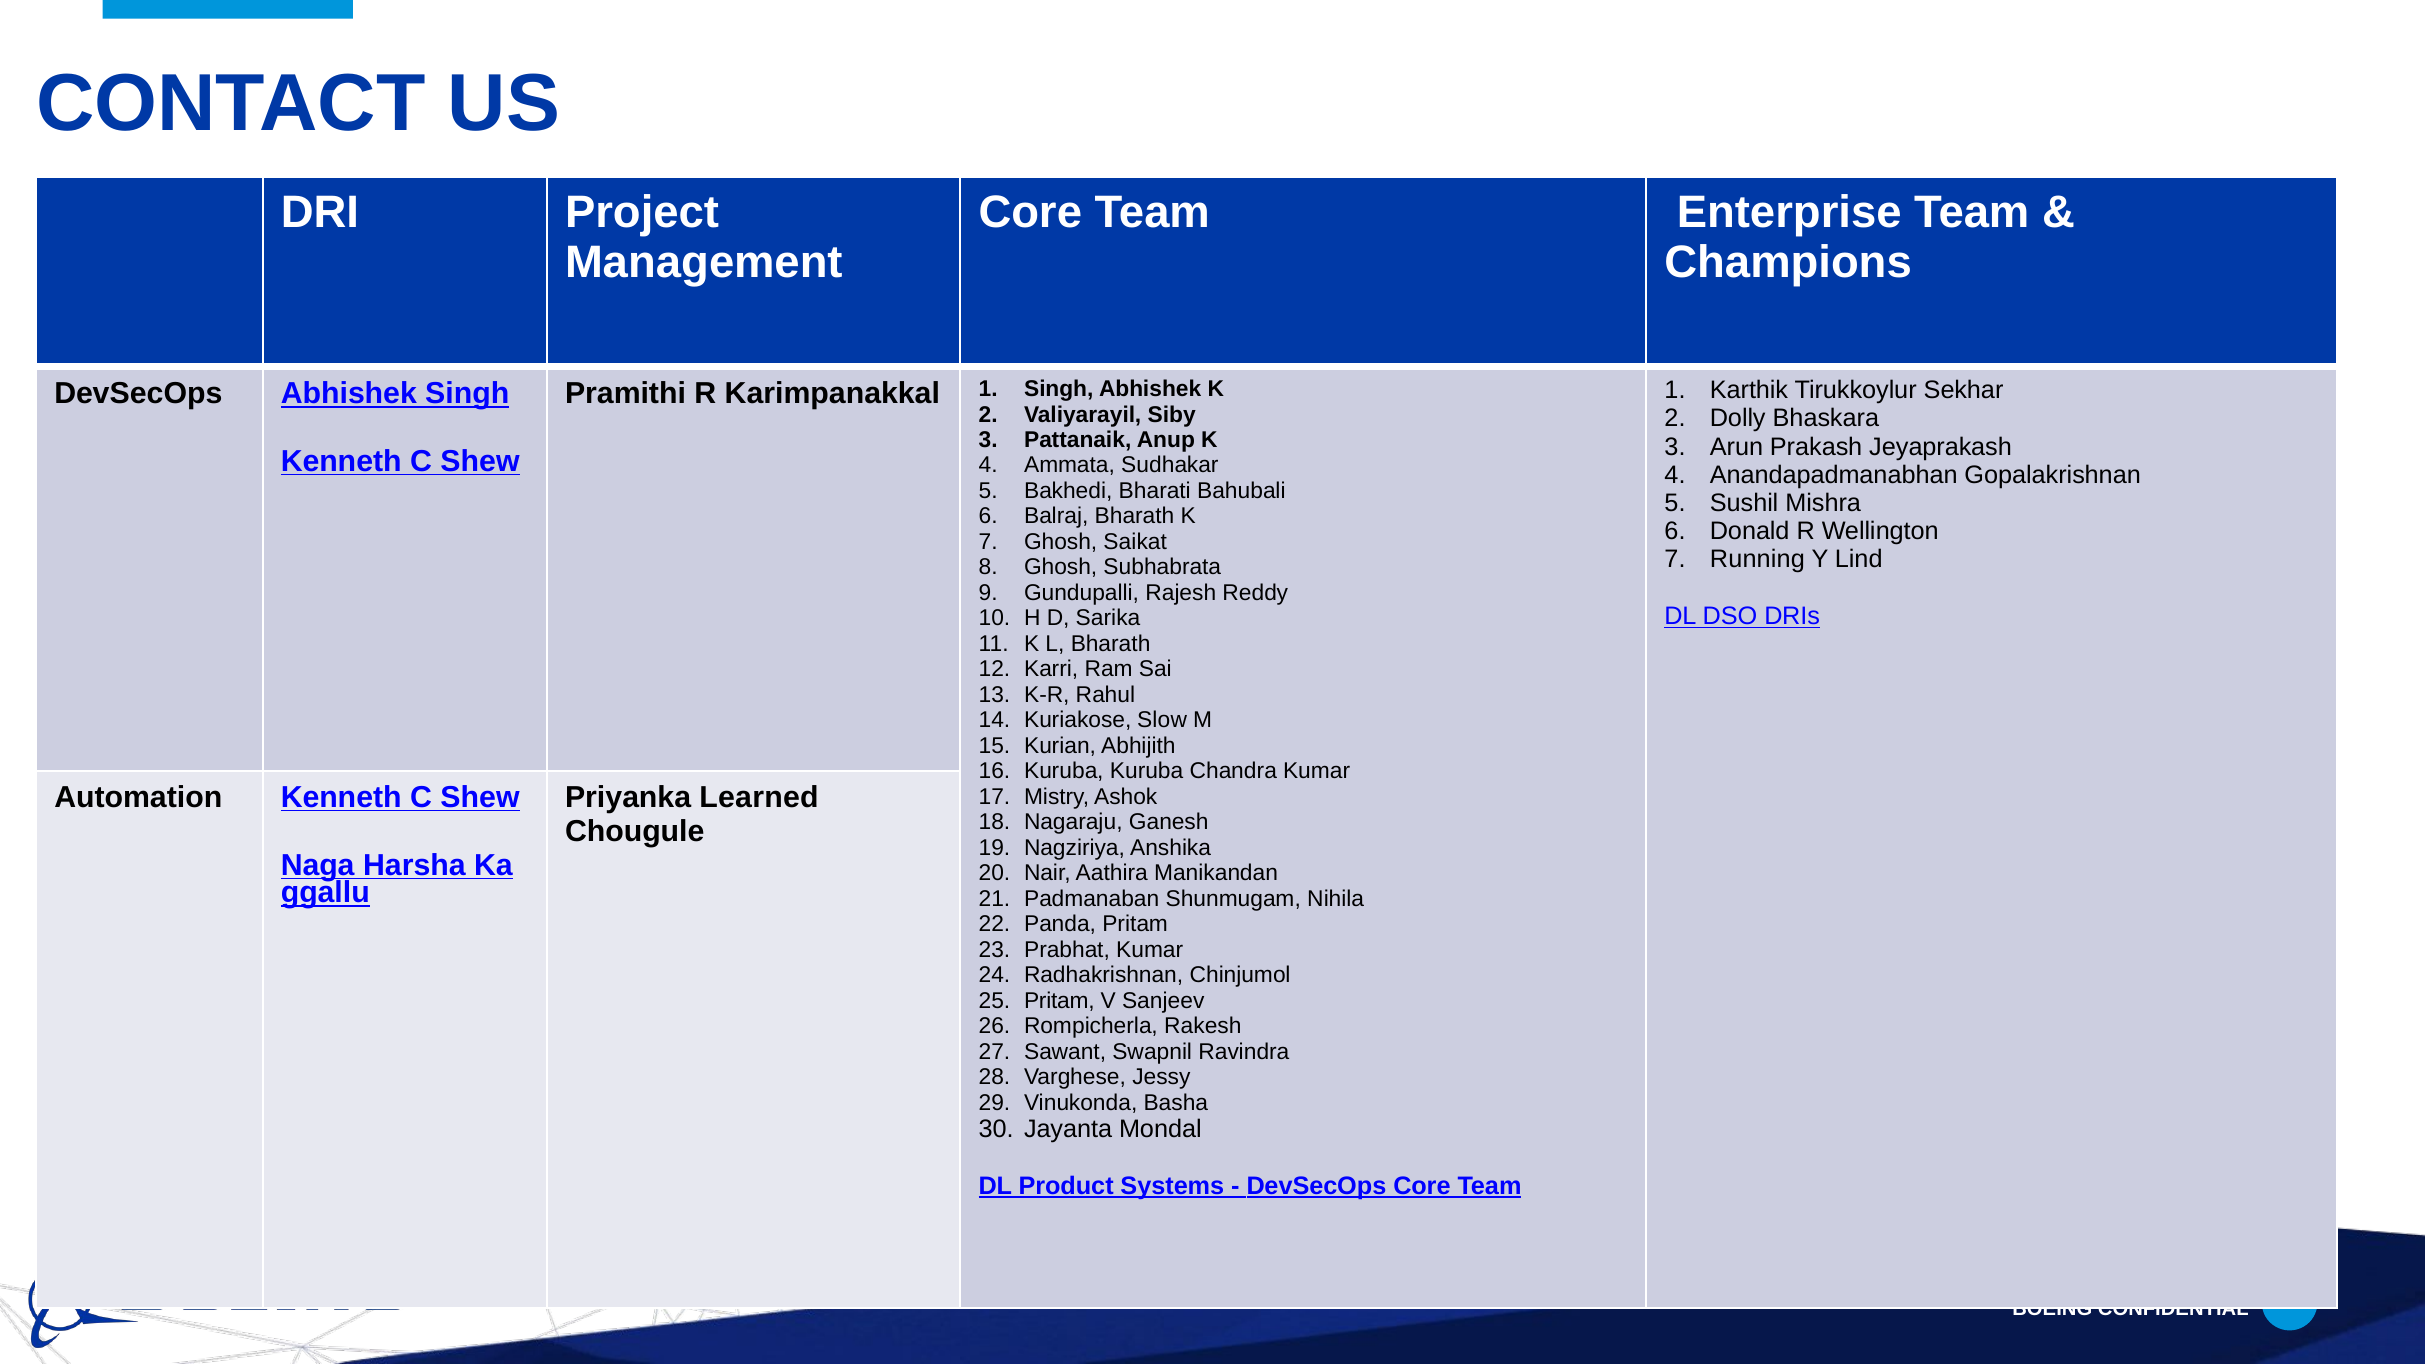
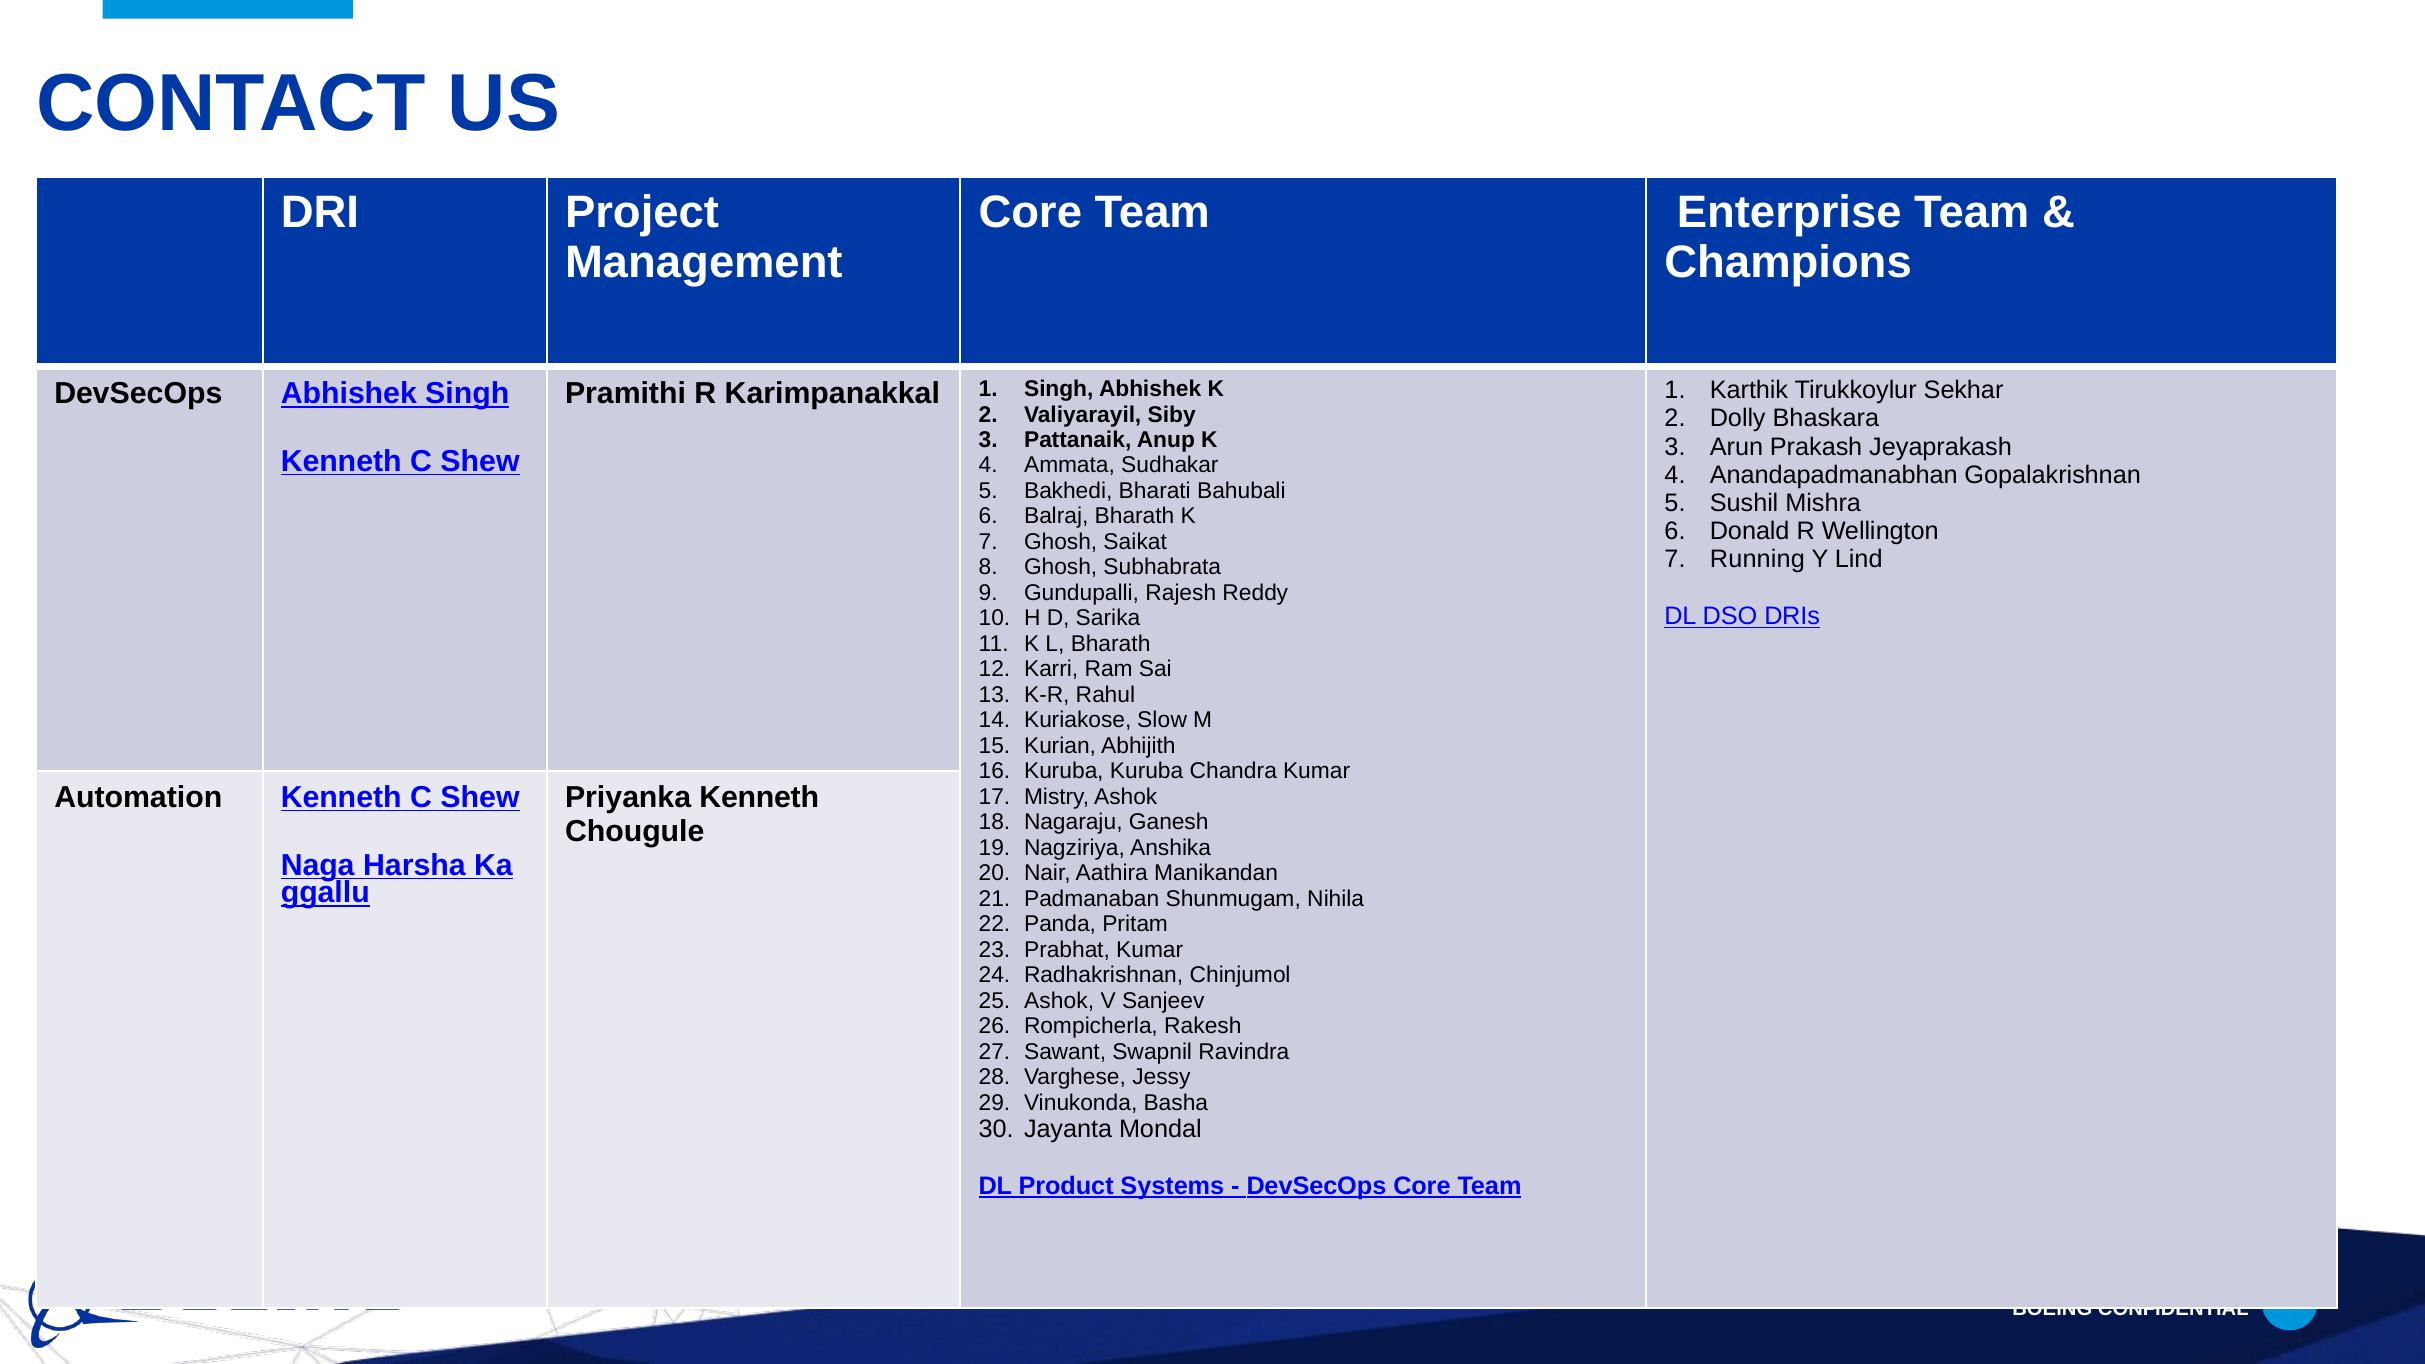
Priyanka Learned: Learned -> Kenneth
Pritam at (1059, 1001): Pritam -> Ashok
